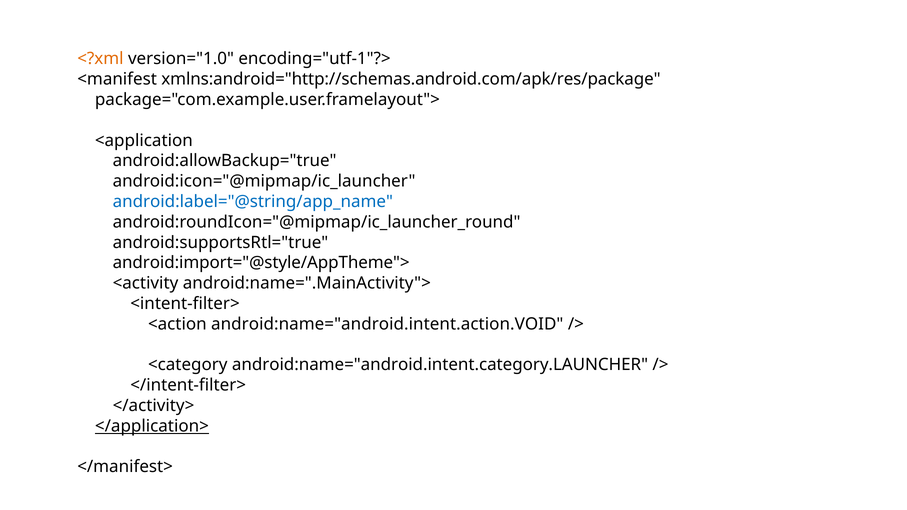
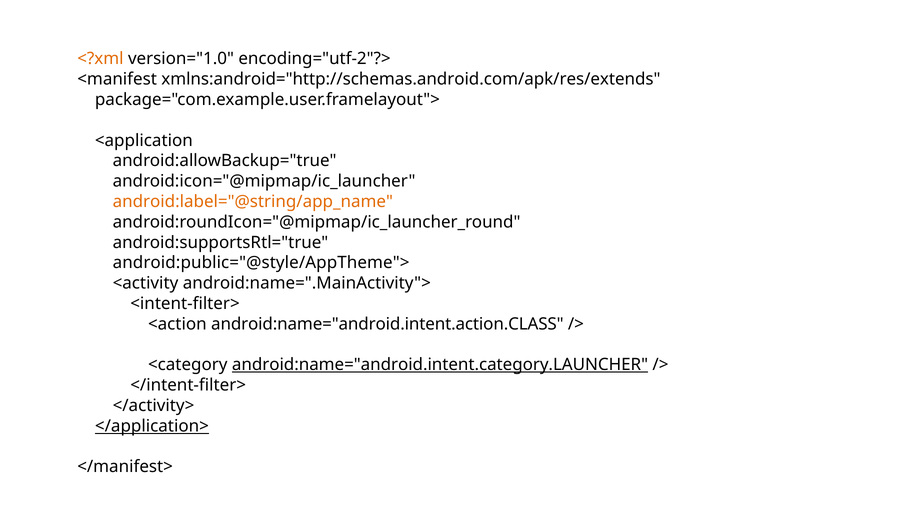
encoding="utf-1"?>: encoding="utf-1"?> -> encoding="utf-2"?>
xmlns:android="http://schemas.android.com/apk/res/package: xmlns:android="http://schemas.android.com/apk/res/package -> xmlns:android="http://schemas.android.com/apk/res/extends
android:label="@string/app_name colour: blue -> orange
android:import="@style/AppTheme">: android:import="@style/AppTheme"> -> android:public="@style/AppTheme">
android:name="android.intent.action.VOID: android:name="android.intent.action.VOID -> android:name="android.intent.action.CLASS
android:name="android.intent.category.LAUNCHER underline: none -> present
